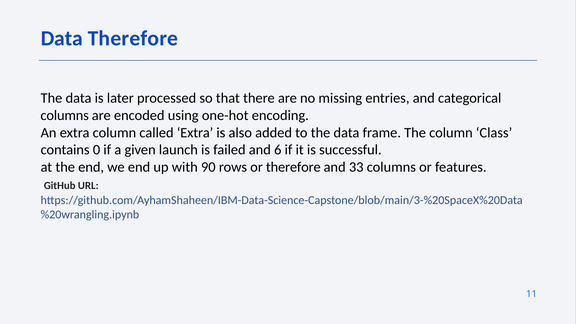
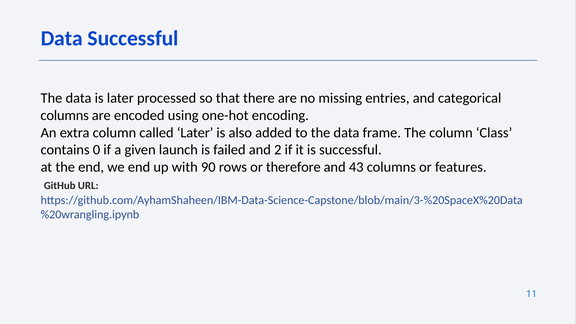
Data Therefore: Therefore -> Successful
called Extra: Extra -> Later
6: 6 -> 2
33: 33 -> 43
